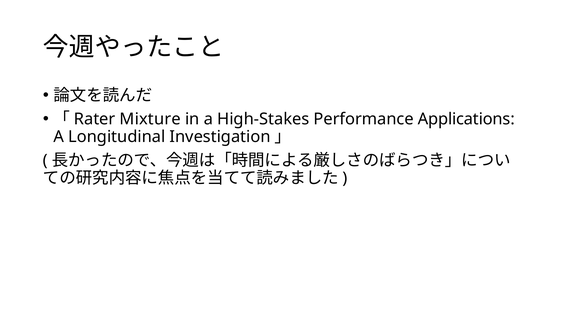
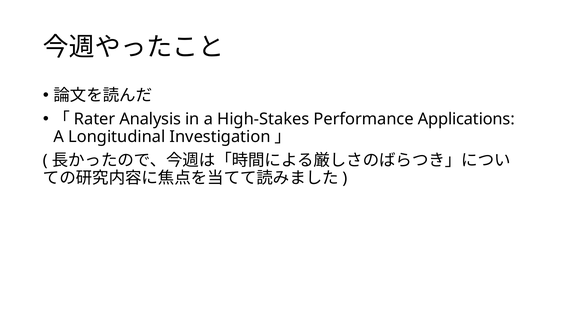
Mixture: Mixture -> Analysis
